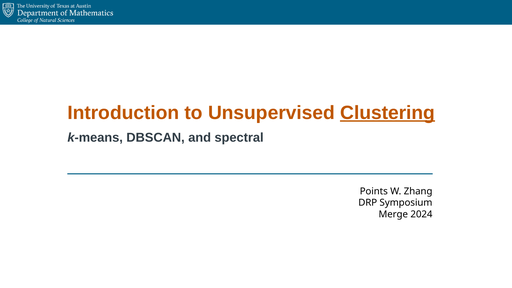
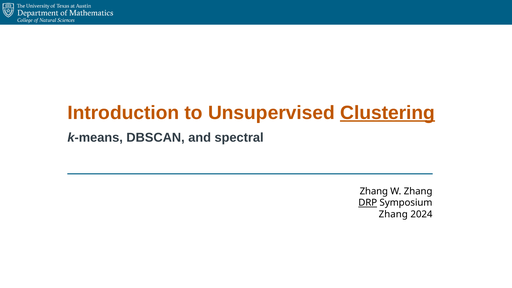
Points at (374, 191): Points -> Zhang
DRP underline: none -> present
Merge at (393, 214): Merge -> Zhang
